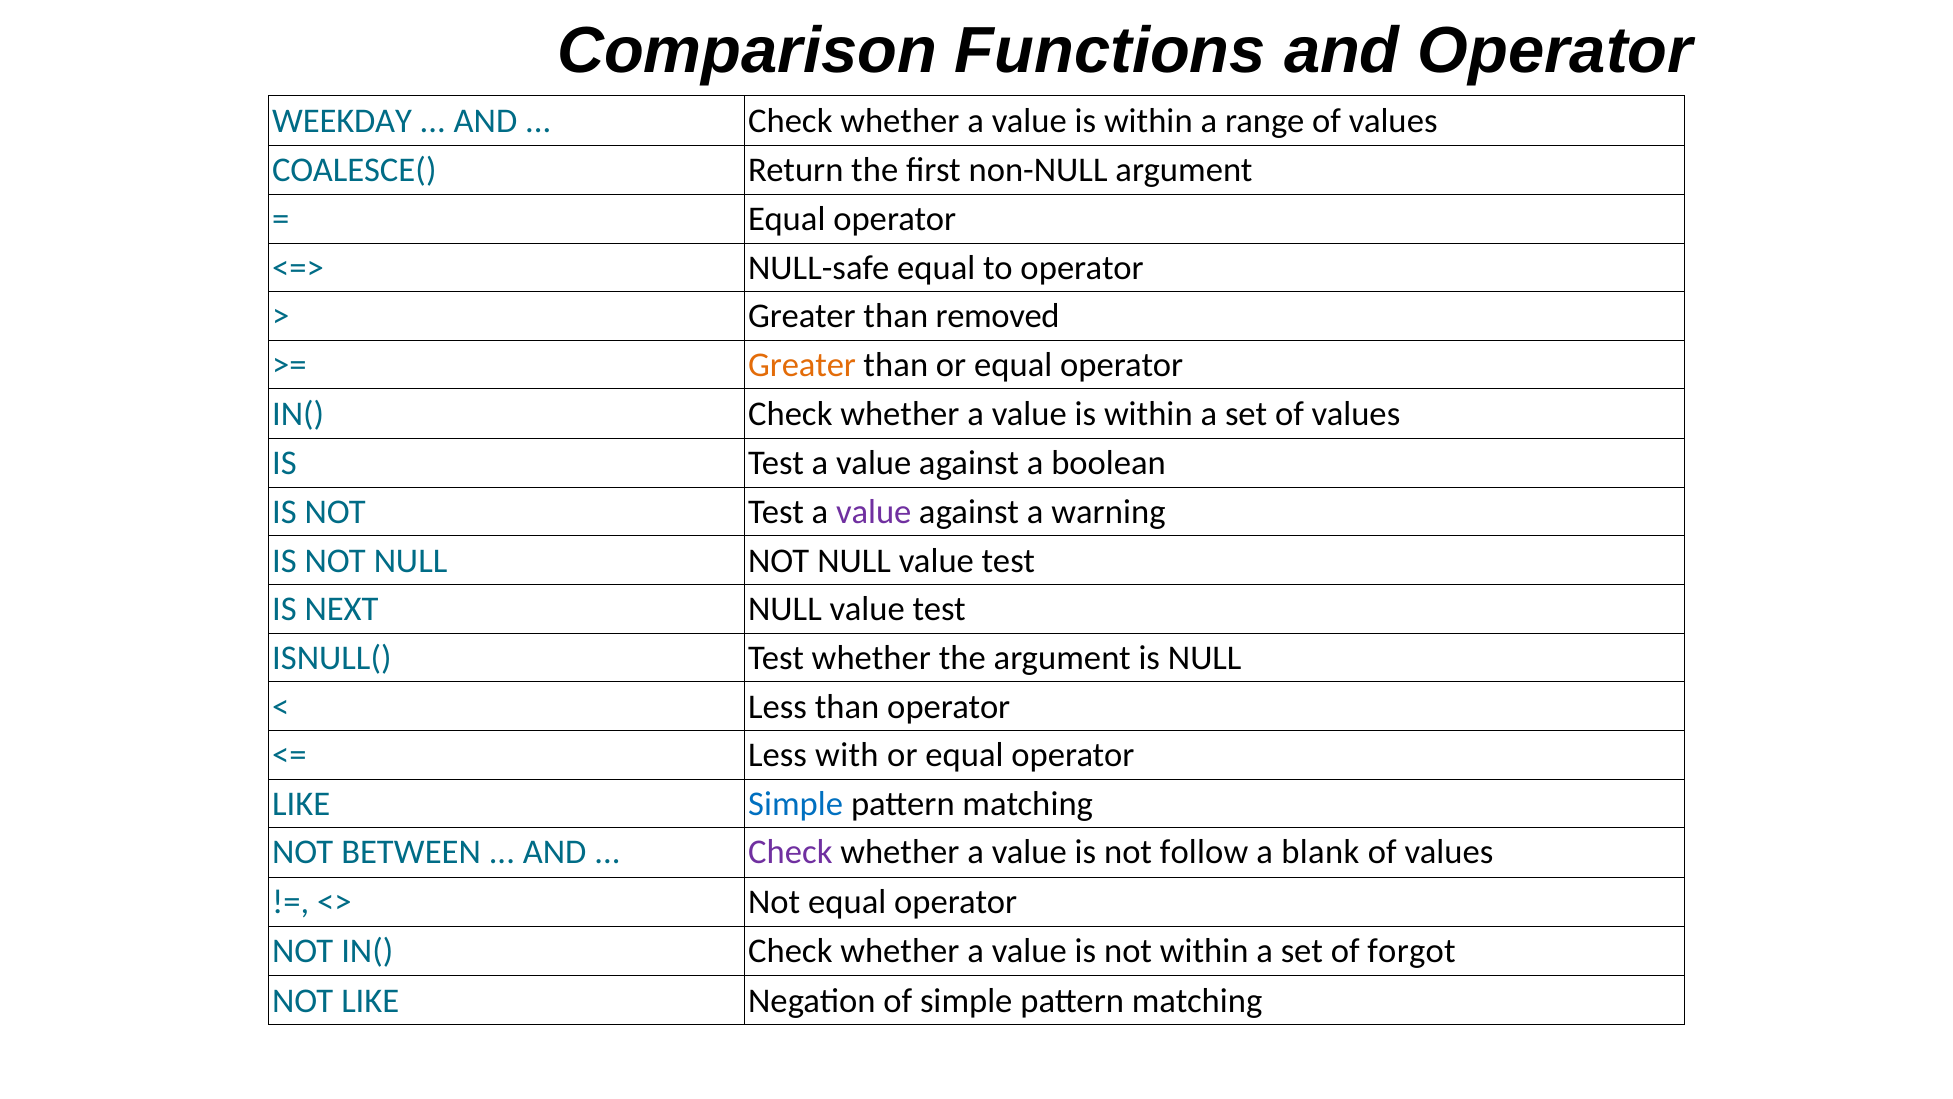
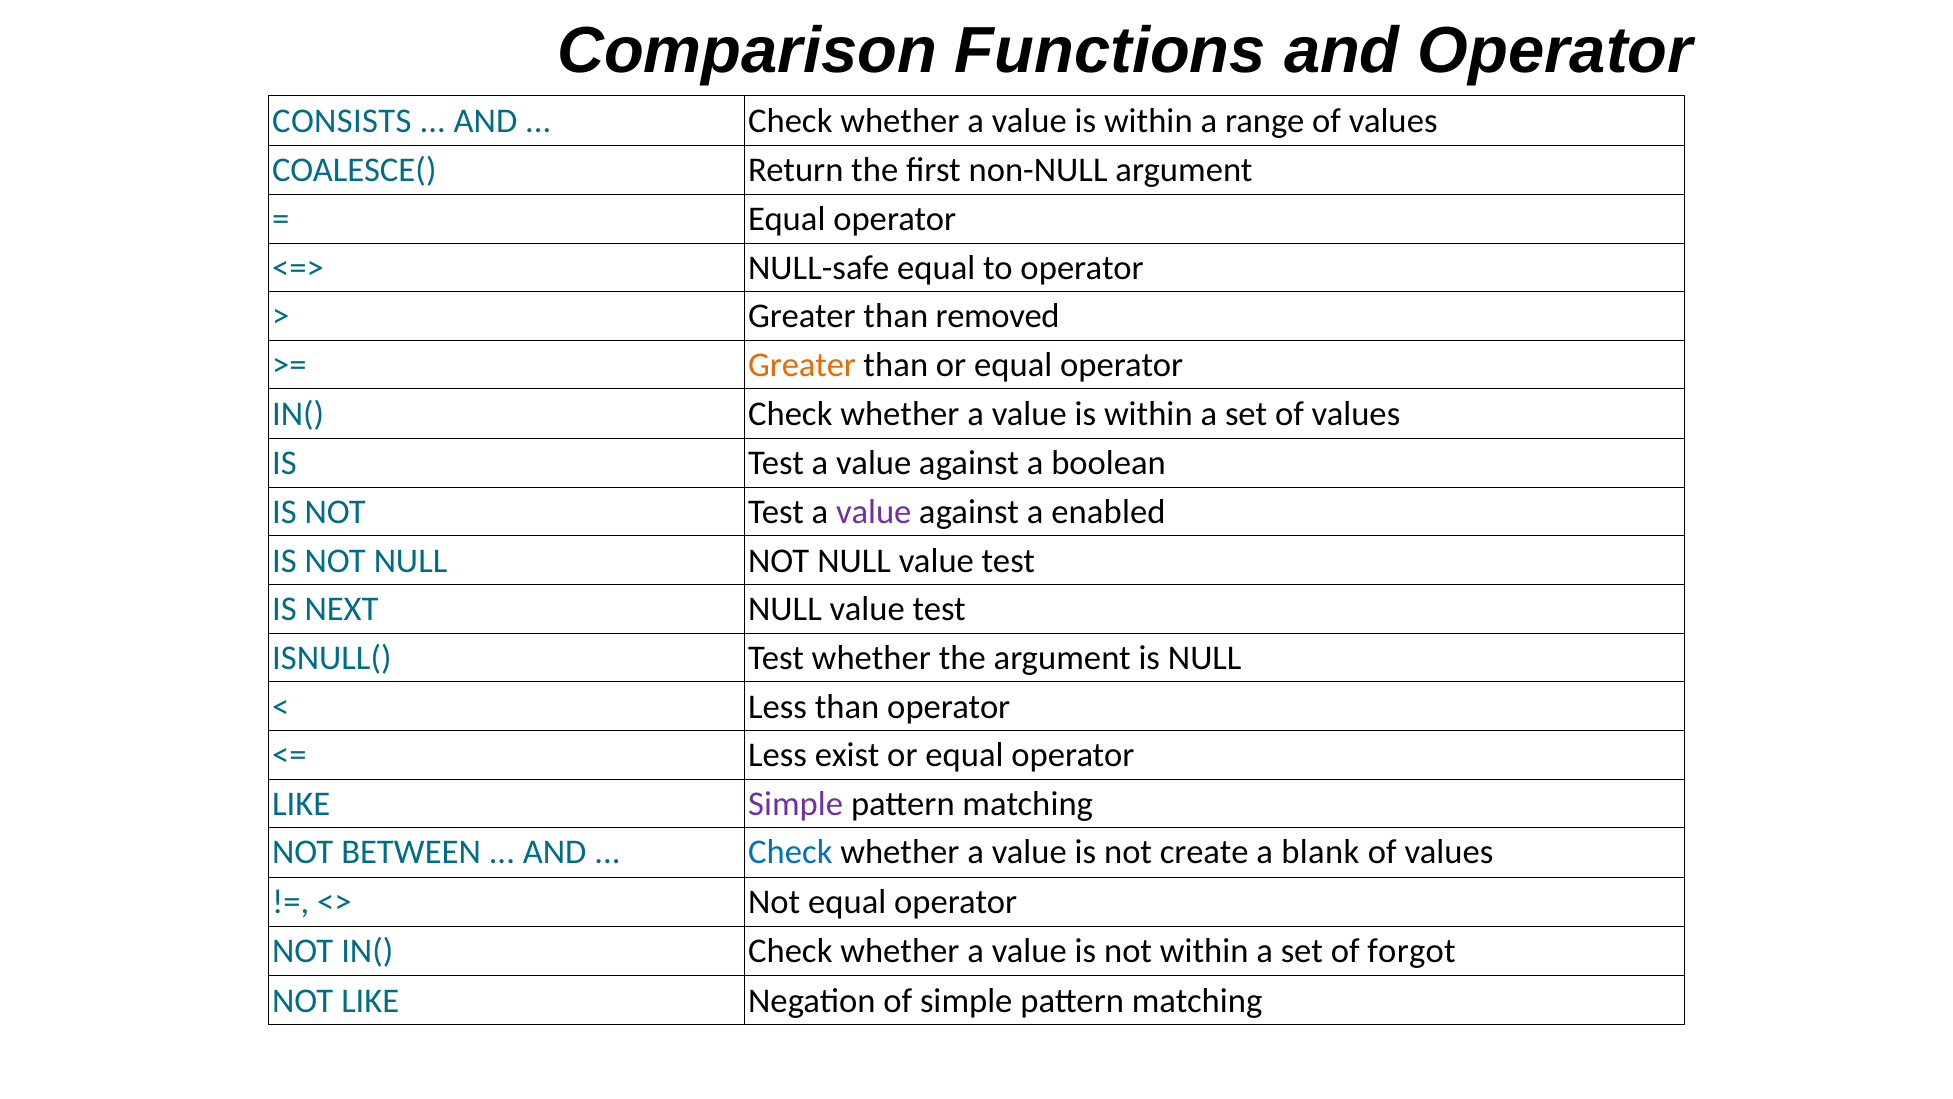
WEEKDAY: WEEKDAY -> CONSISTS
warning: warning -> enabled
with: with -> exist
Simple at (796, 804) colour: blue -> purple
Check at (790, 852) colour: purple -> blue
follow: follow -> create
